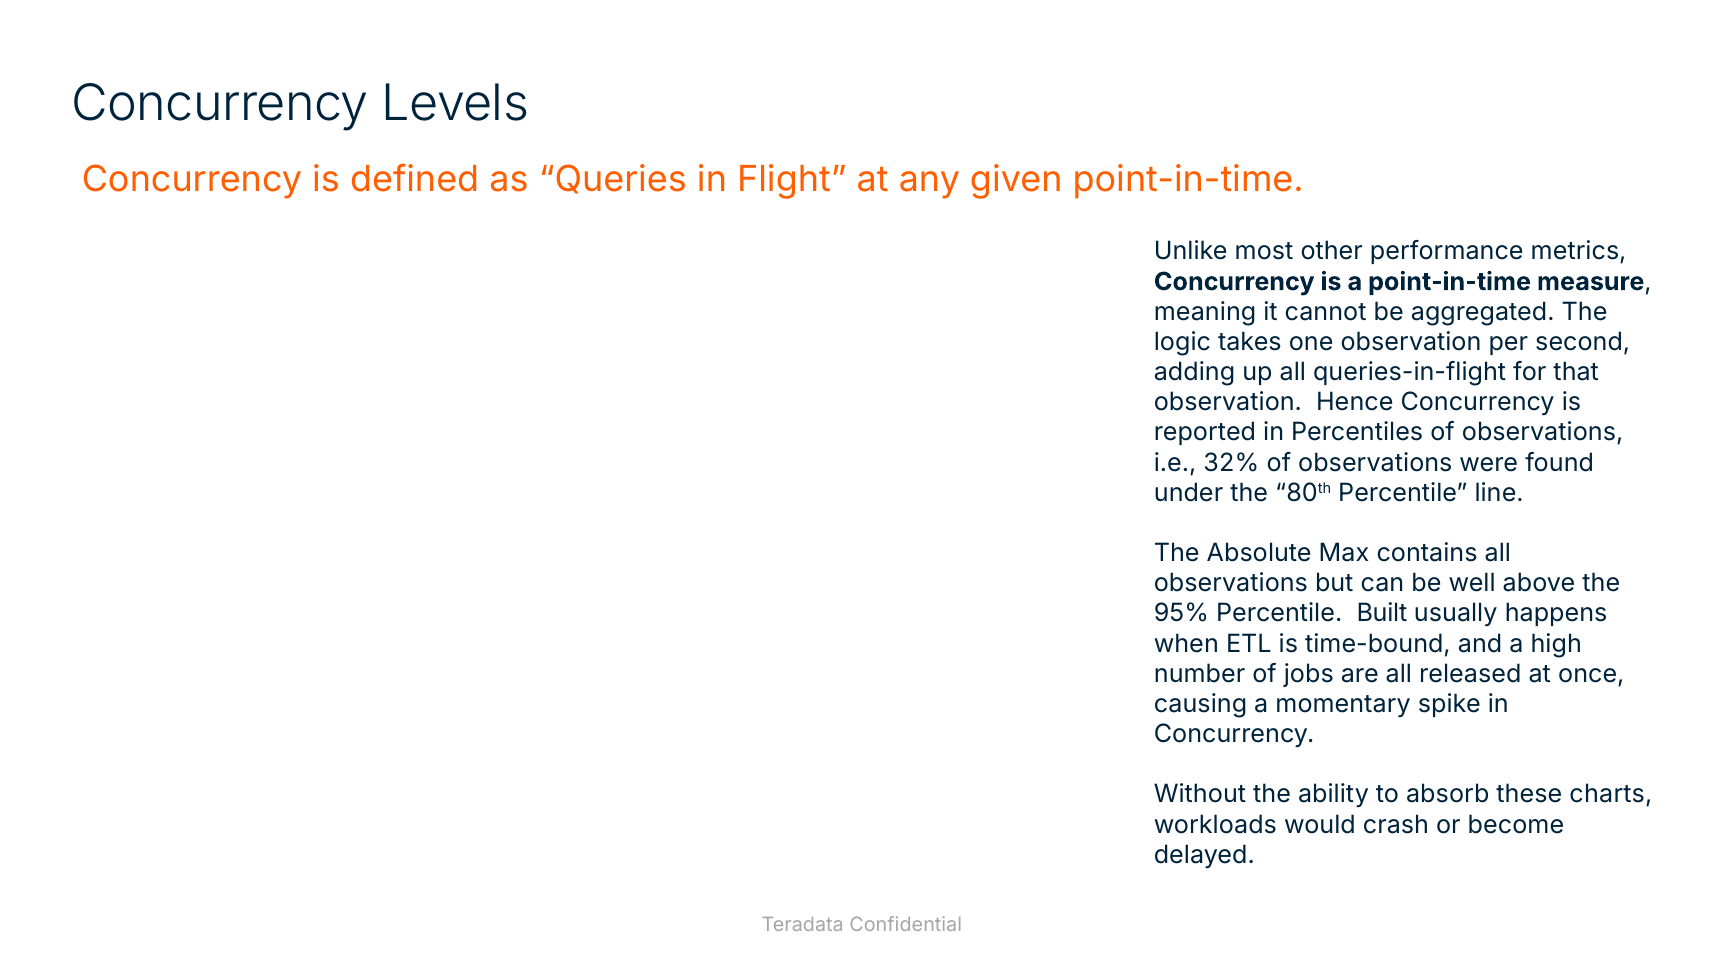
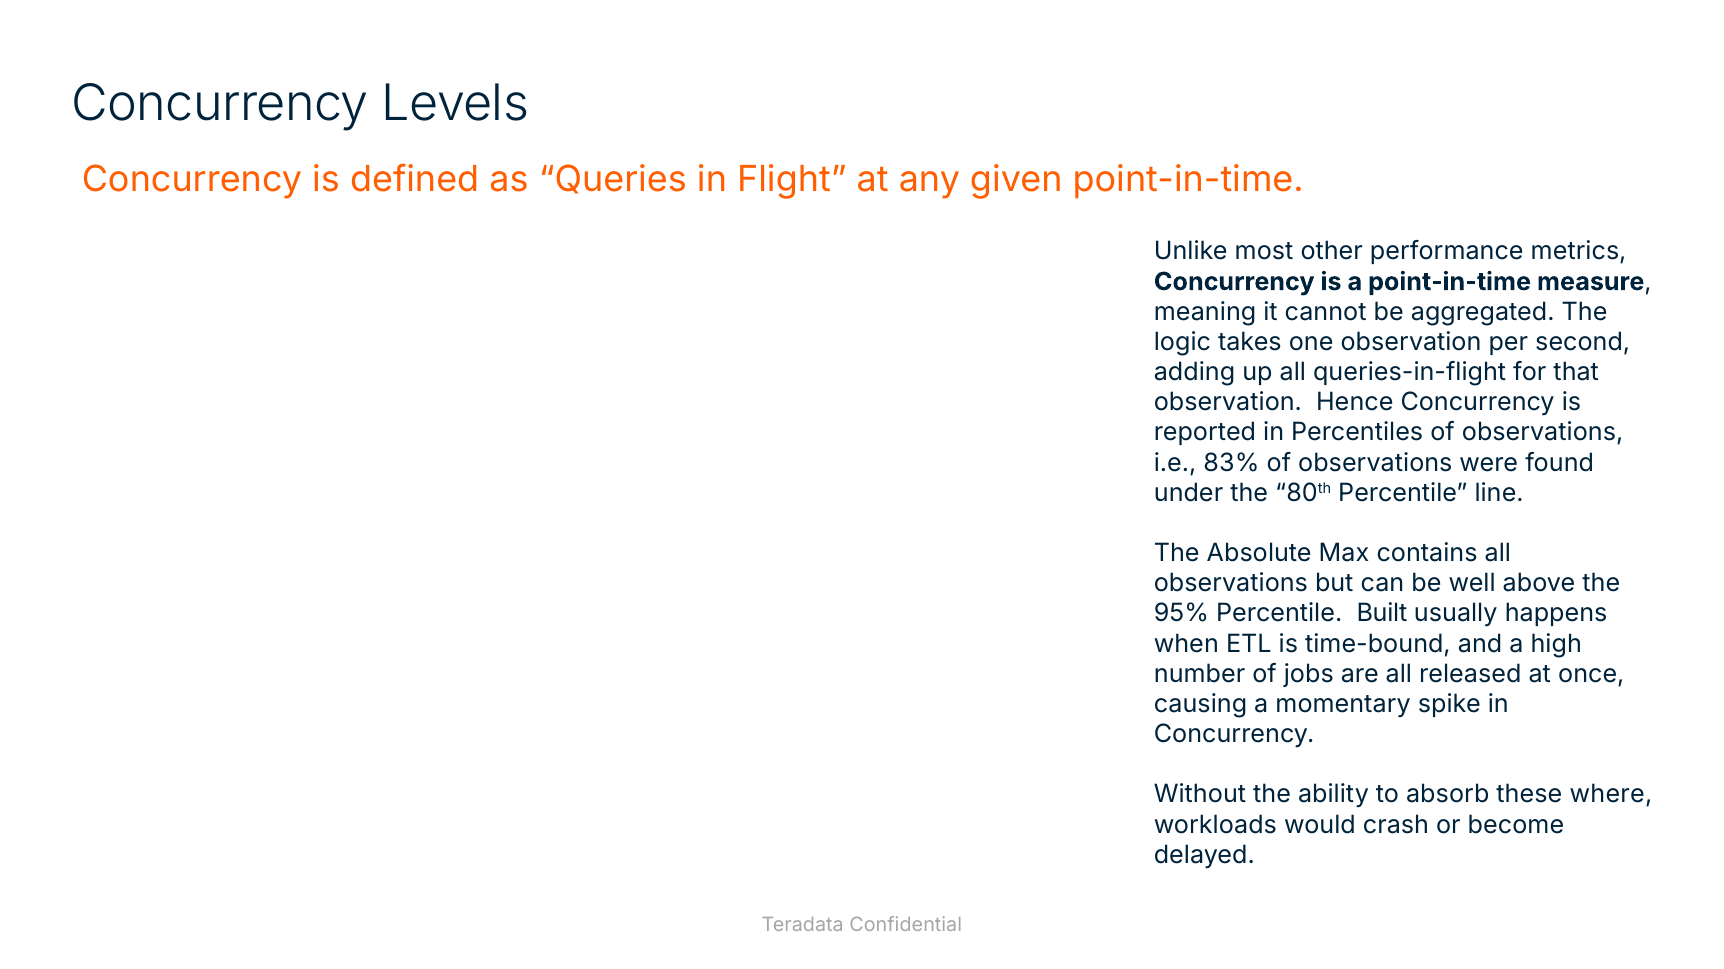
32%: 32% -> 83%
charts: charts -> where
